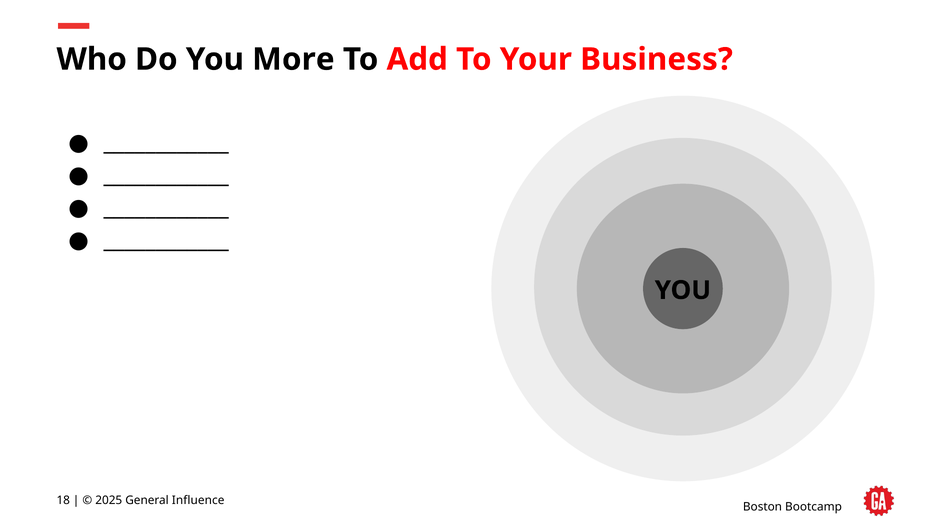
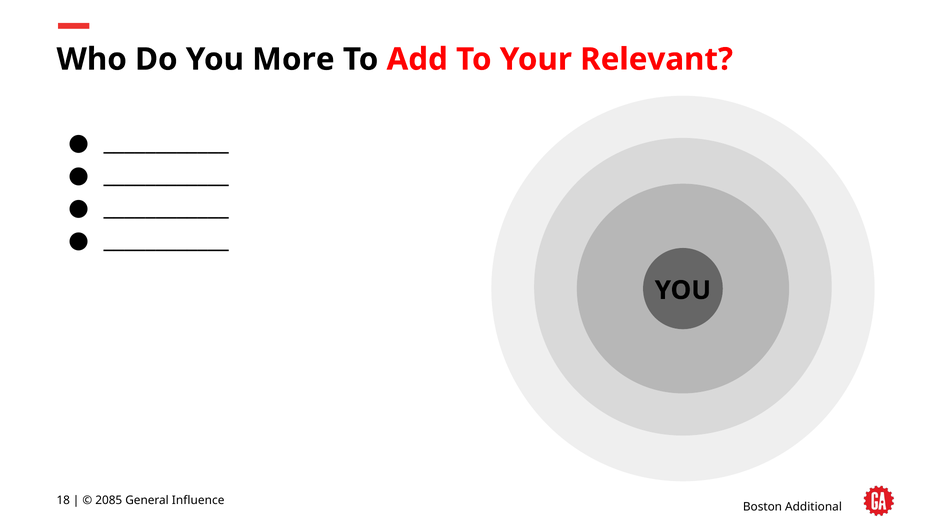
Business: Business -> Relevant
2025: 2025 -> 2085
Bootcamp: Bootcamp -> Additional
